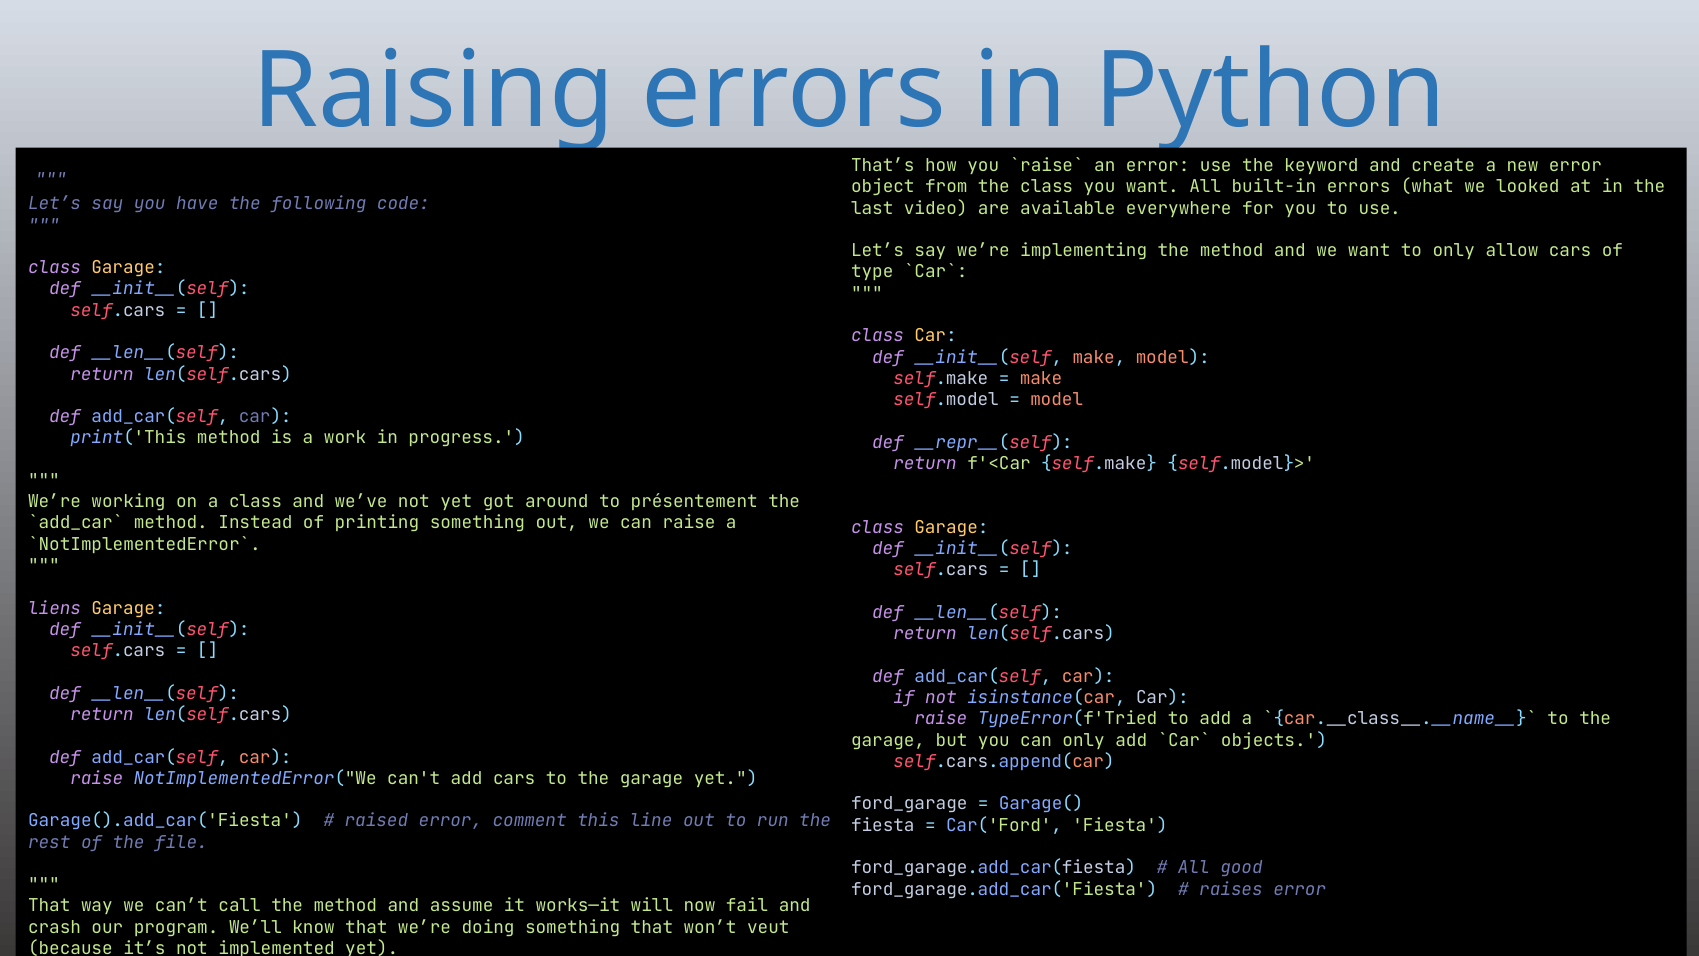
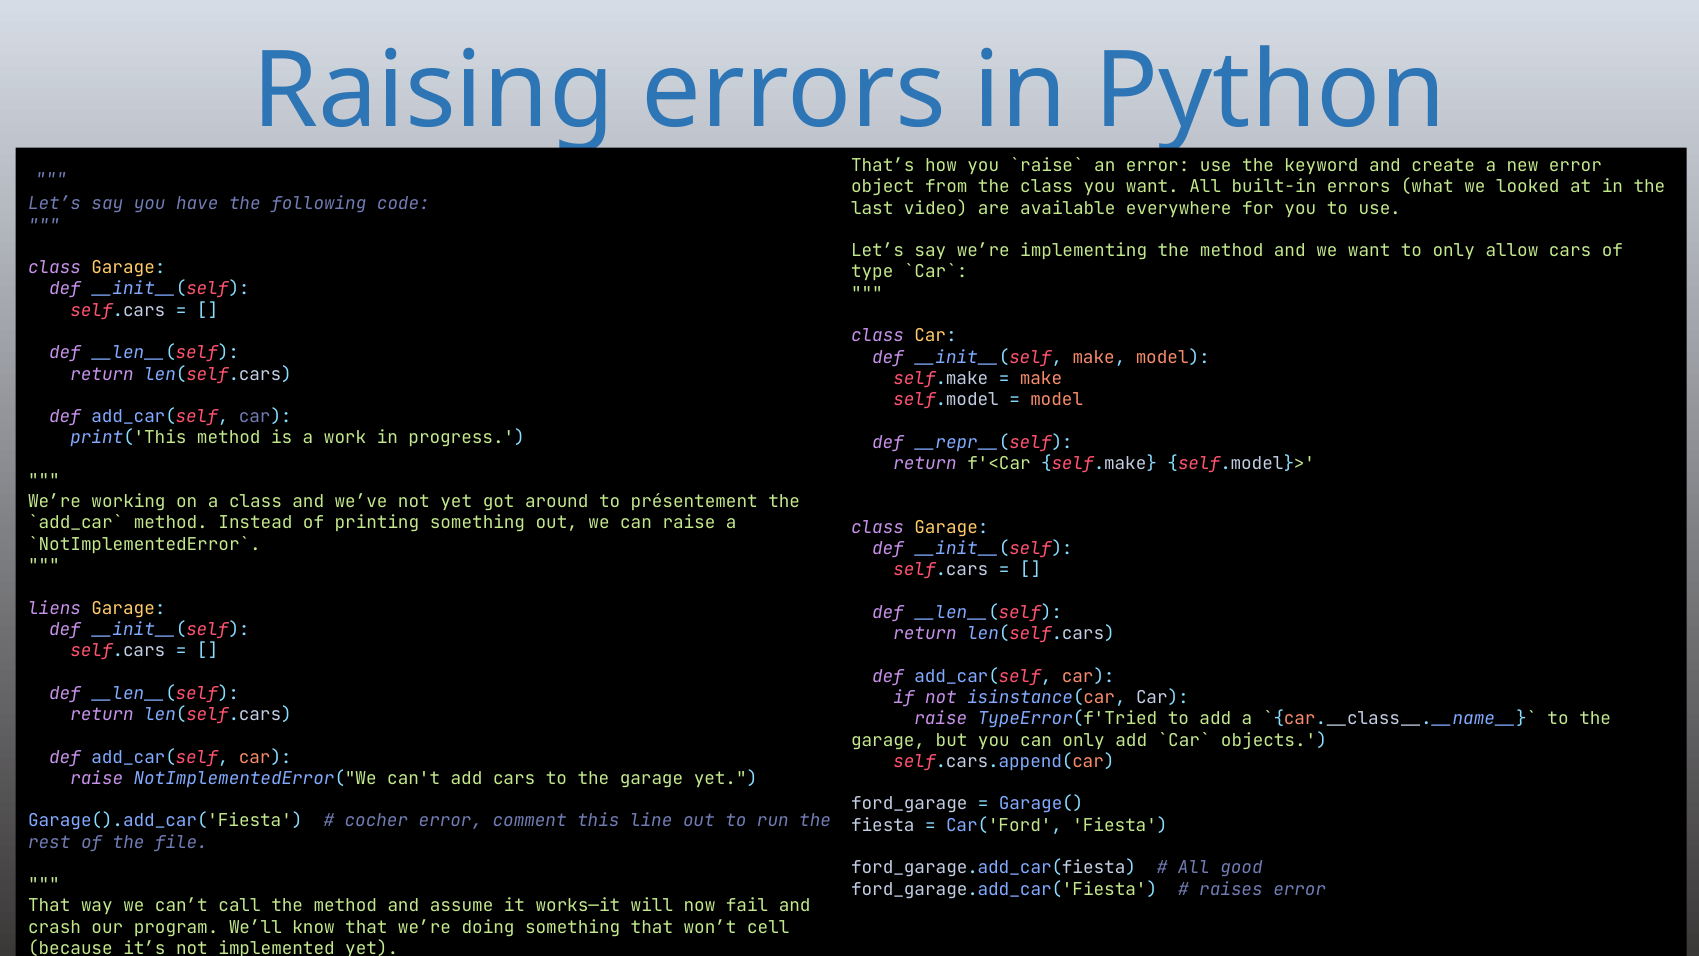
raised: raised -> cocher
veut: veut -> cell
